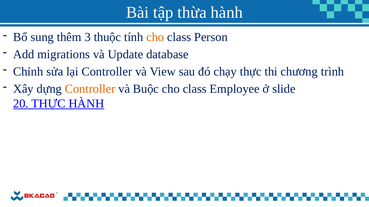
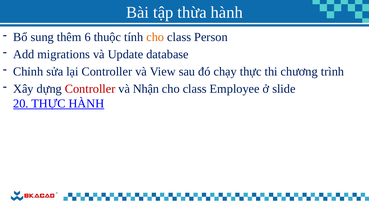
3: 3 -> 6
Controller at (90, 89) colour: orange -> red
Buộc: Buộc -> Nhận
